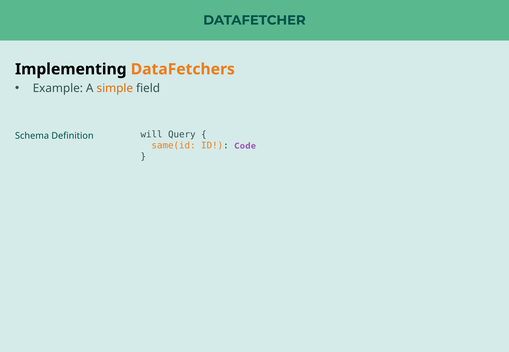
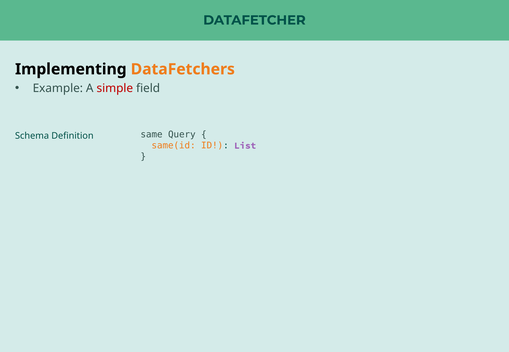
simple colour: orange -> red
will: will -> same
Code: Code -> List
